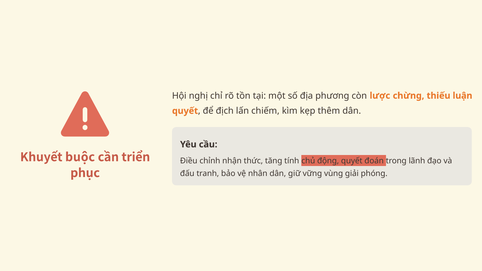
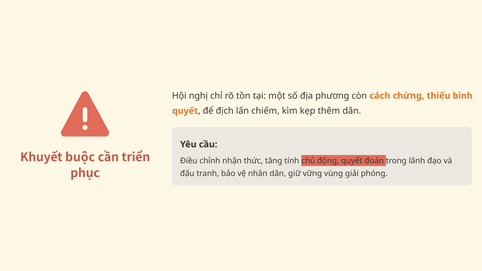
lược: lược -> cách
luận: luận -> bình
